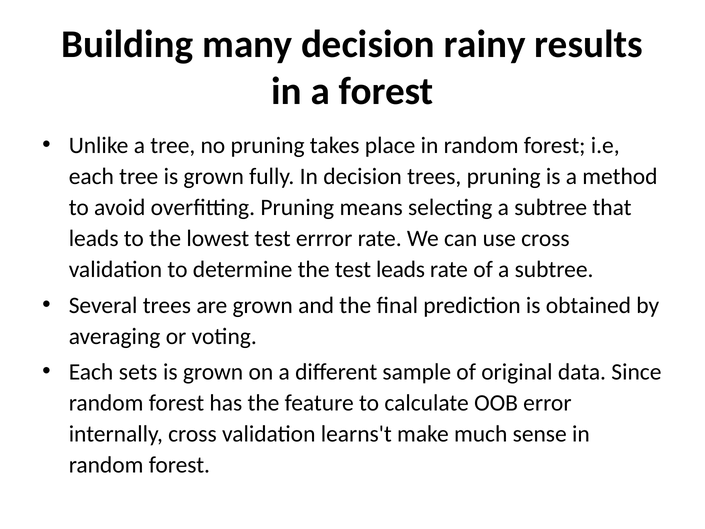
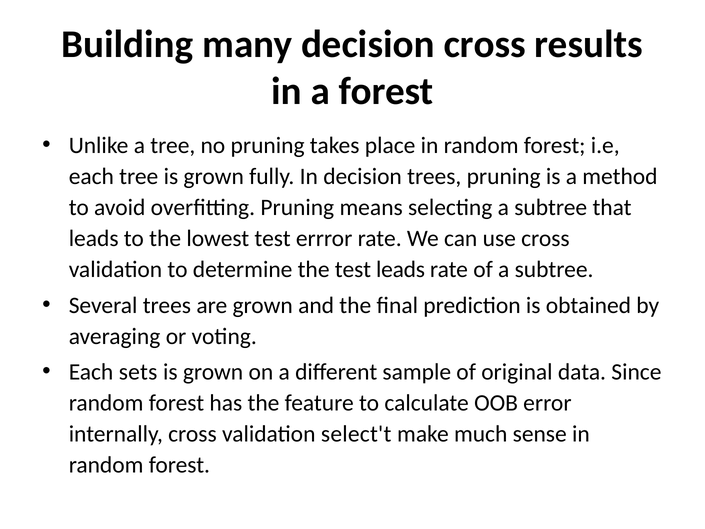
decision rainy: rainy -> cross
learns't: learns't -> select't
